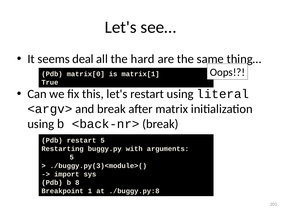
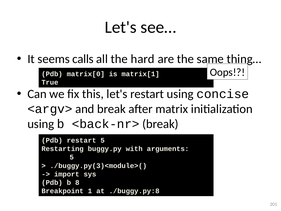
deal: deal -> calls
literal: literal -> concise
